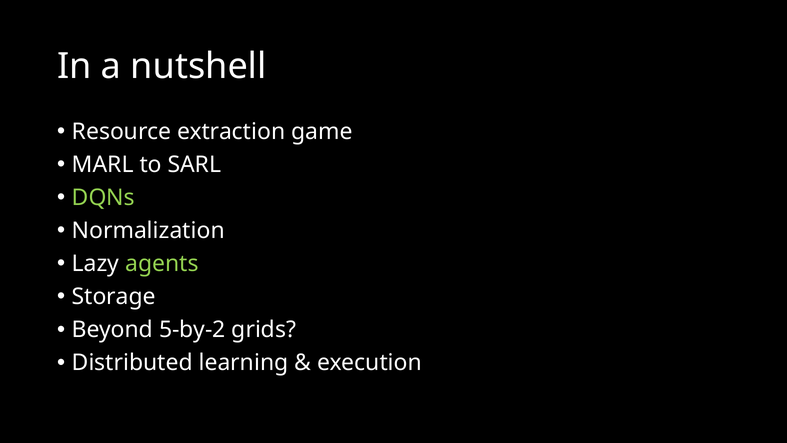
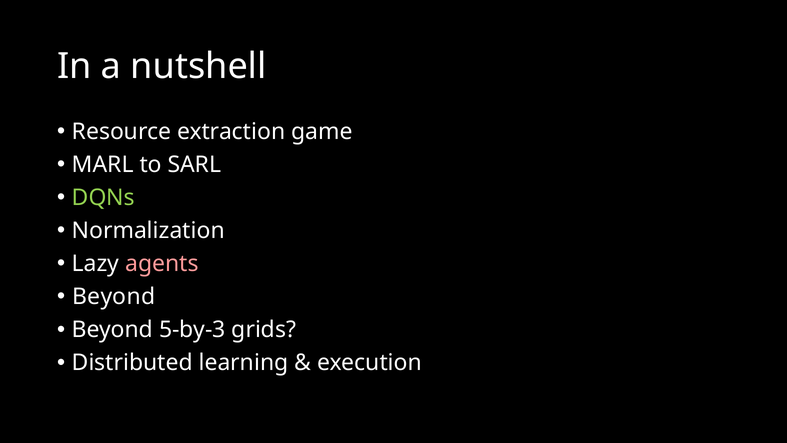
agents colour: light green -> pink
Storage at (114, 297): Storage -> Beyond
5-by-2: 5-by-2 -> 5-by-3
